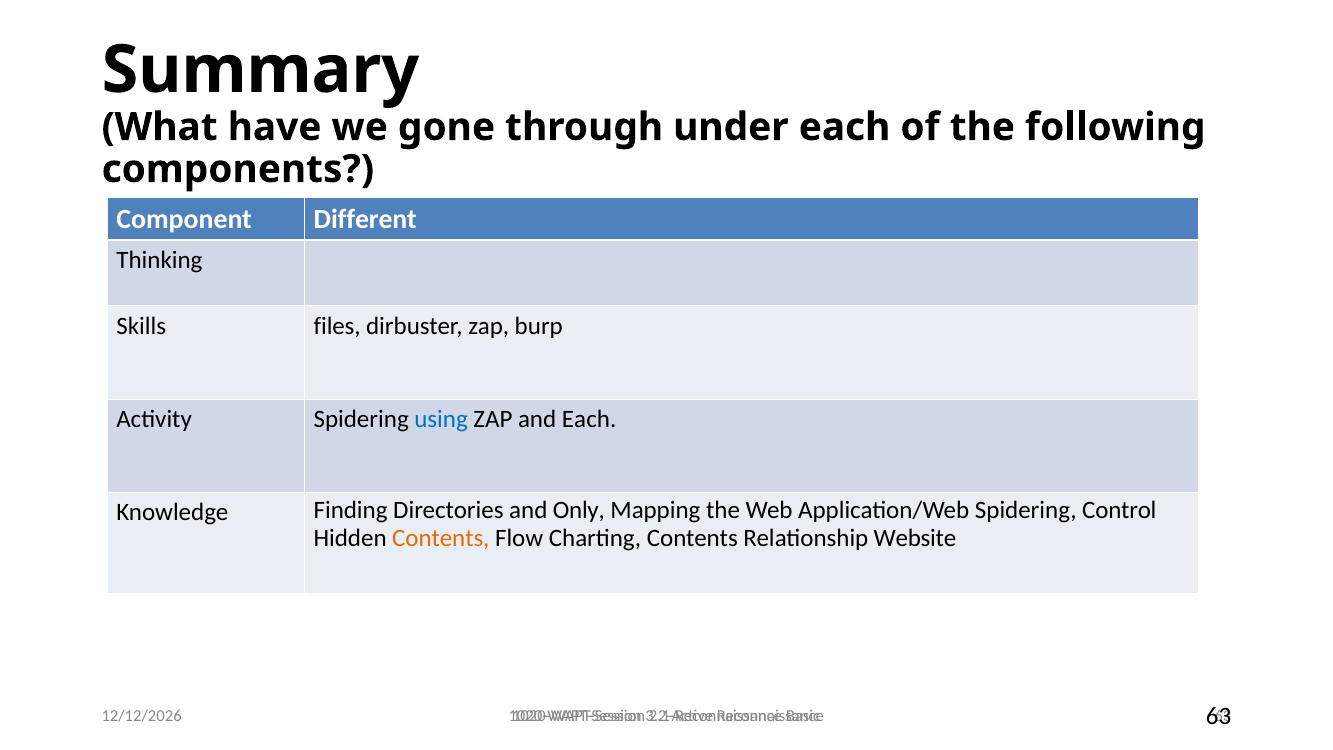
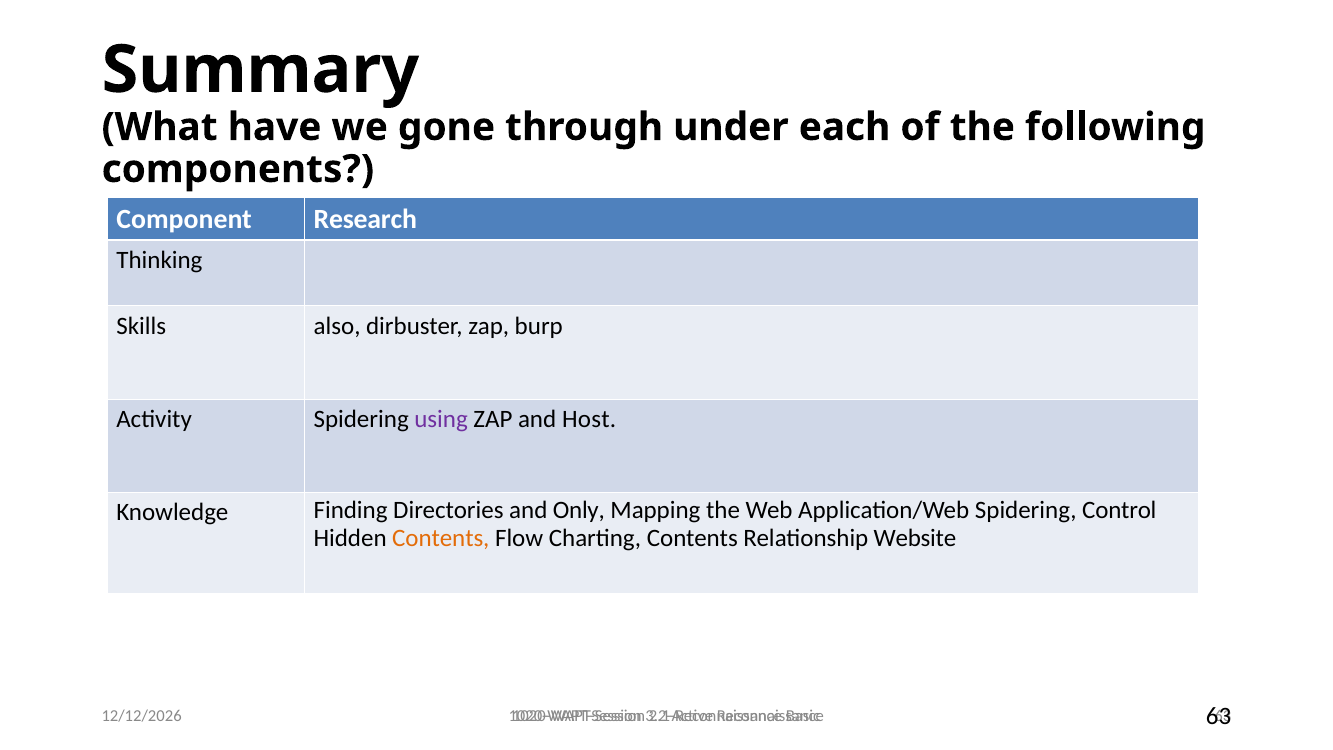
Different: Different -> Research
files: files -> also
using colour: blue -> purple
and Each: Each -> Host
